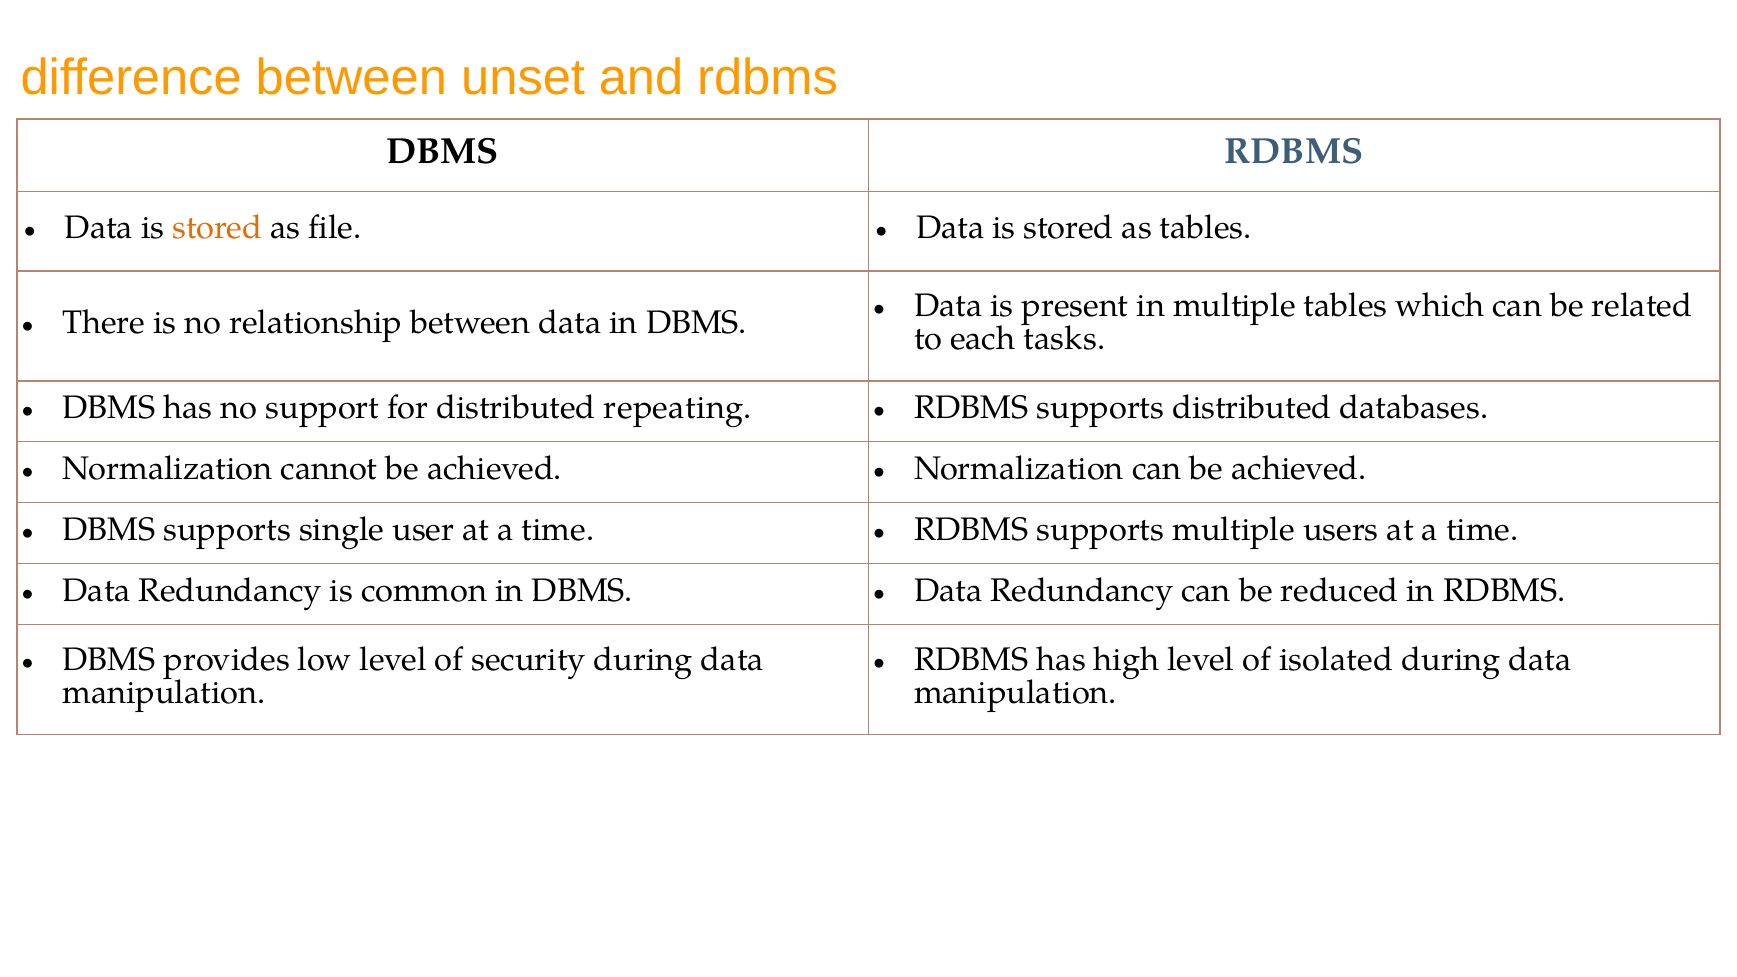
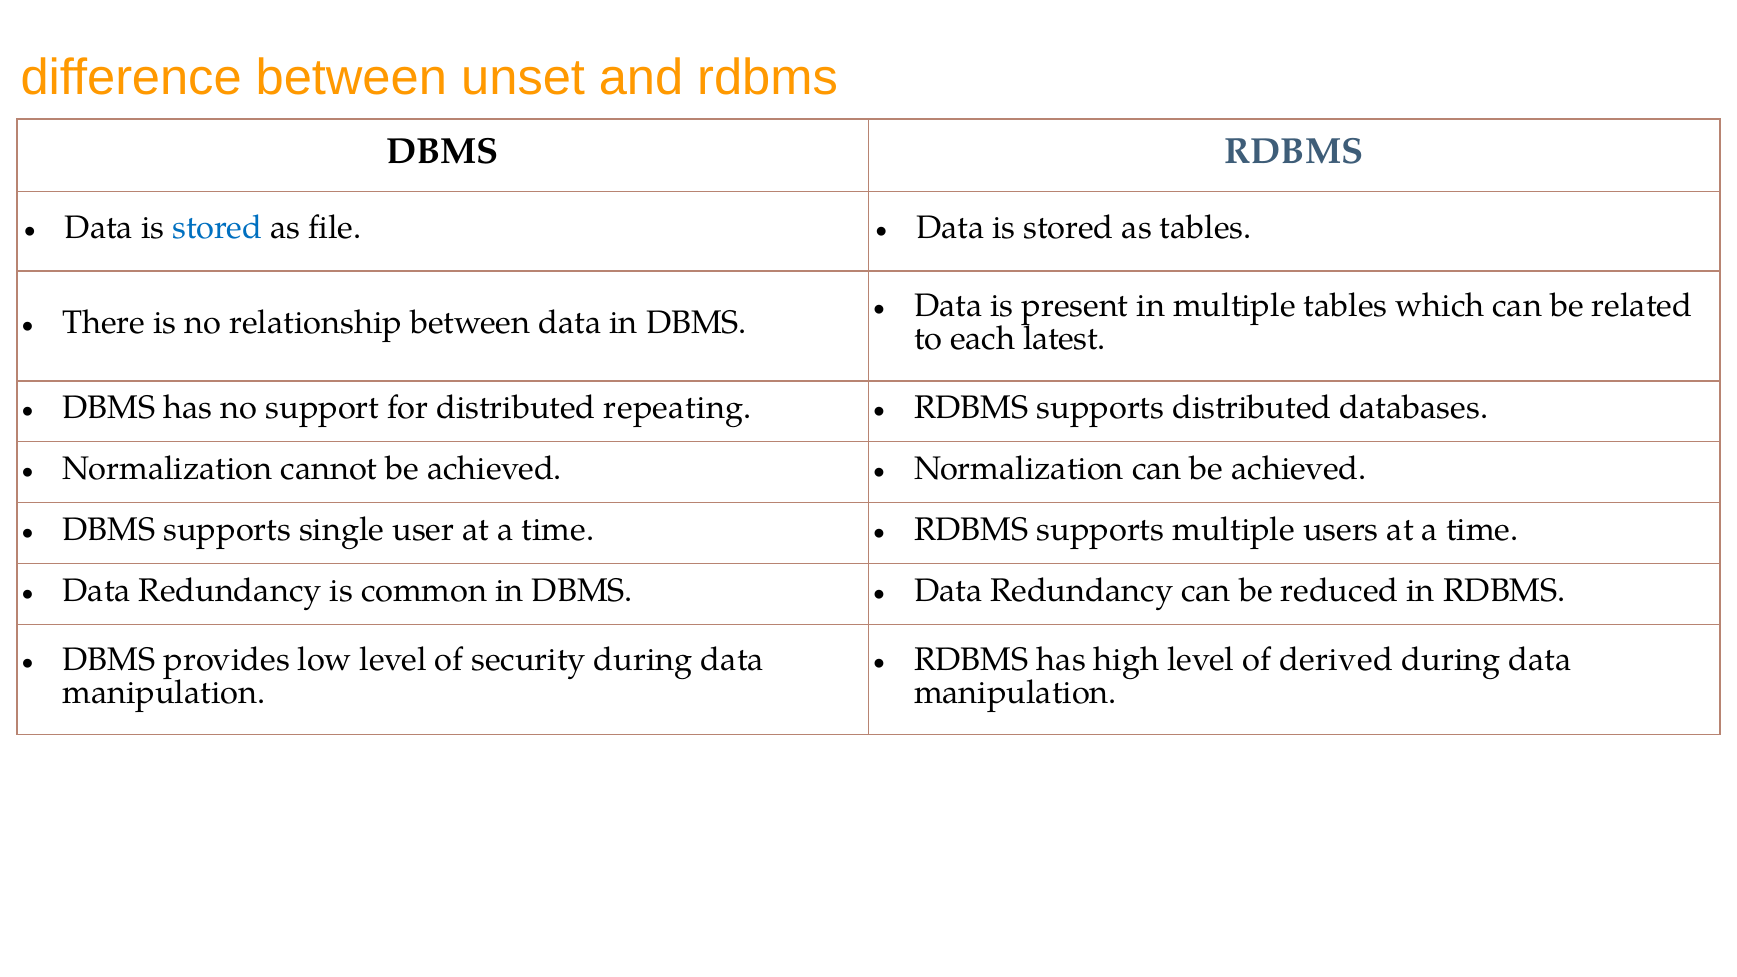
stored at (217, 228) colour: orange -> blue
tasks: tasks -> latest
isolated: isolated -> derived
